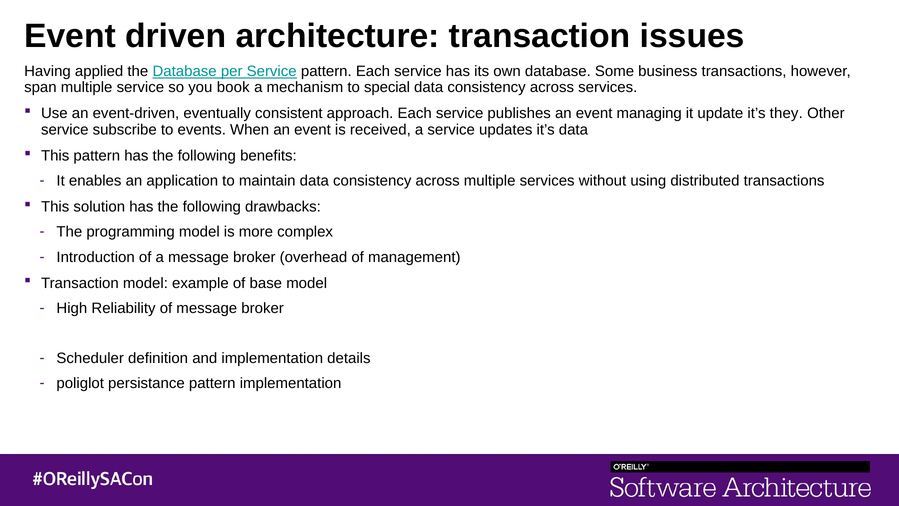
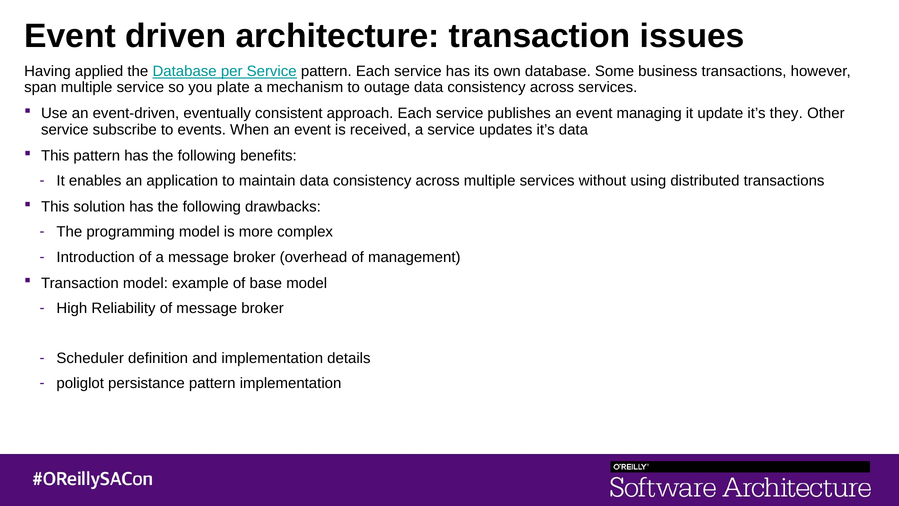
book: book -> plate
special: special -> outage
